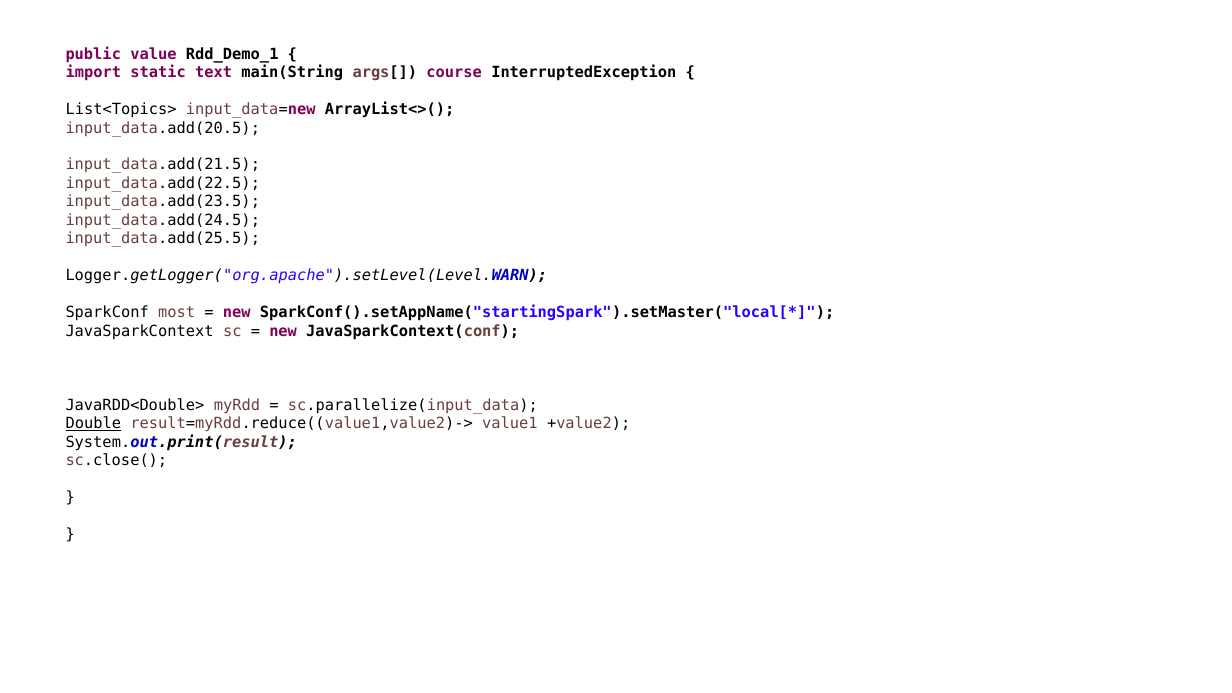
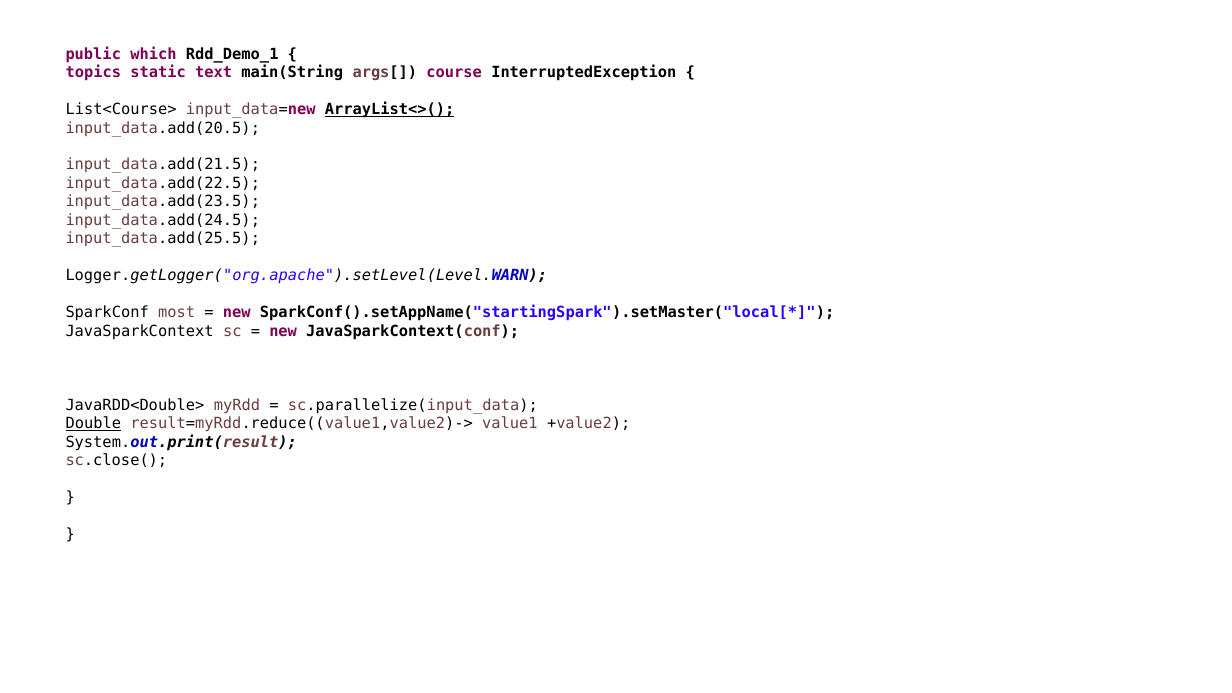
value: value -> which
import: import -> topics
List<Topics>: List<Topics> -> List<Course>
ArrayList<>( underline: none -> present
